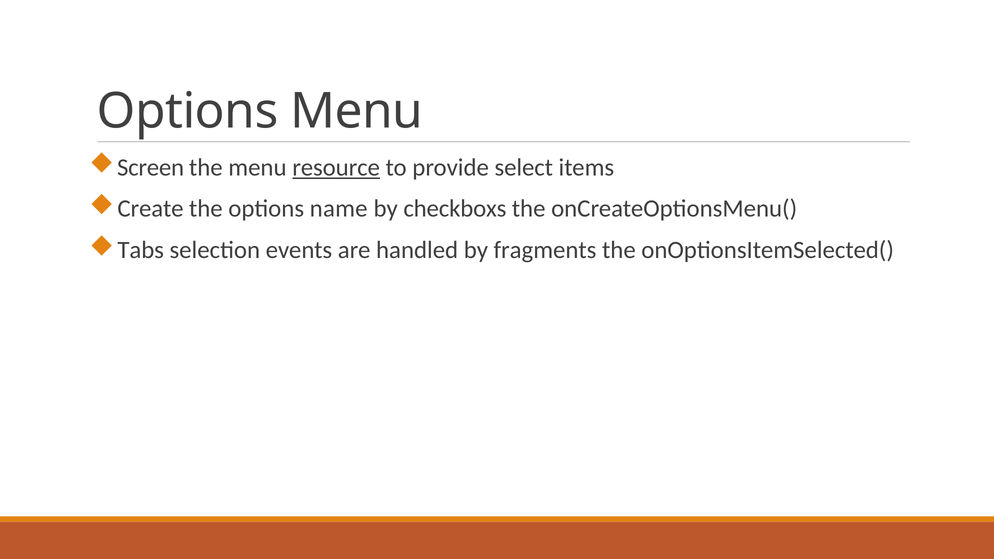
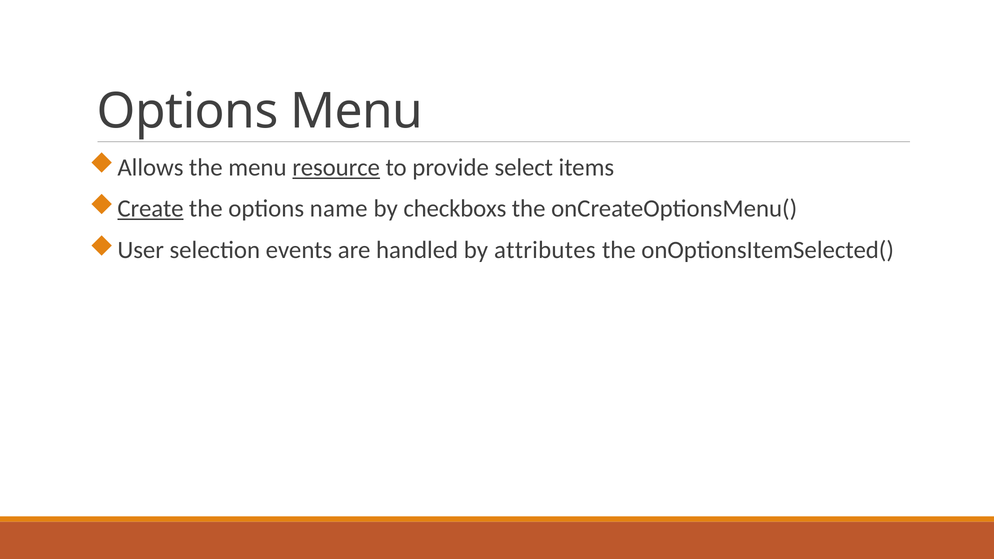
Screen: Screen -> Allows
Create underline: none -> present
Tabs: Tabs -> User
fragments: fragments -> attributes
